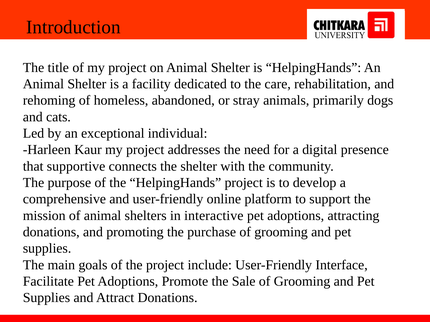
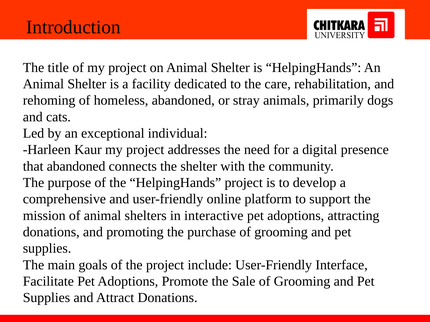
that supportive: supportive -> abandoned
